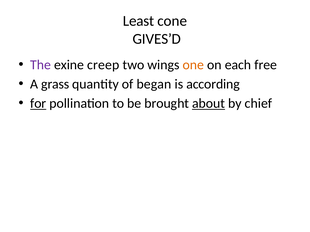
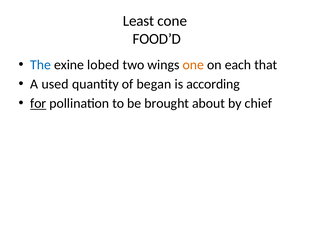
GIVES’D: GIVES’D -> FOOD’D
The colour: purple -> blue
creep: creep -> lobed
free: free -> that
grass: grass -> used
about underline: present -> none
